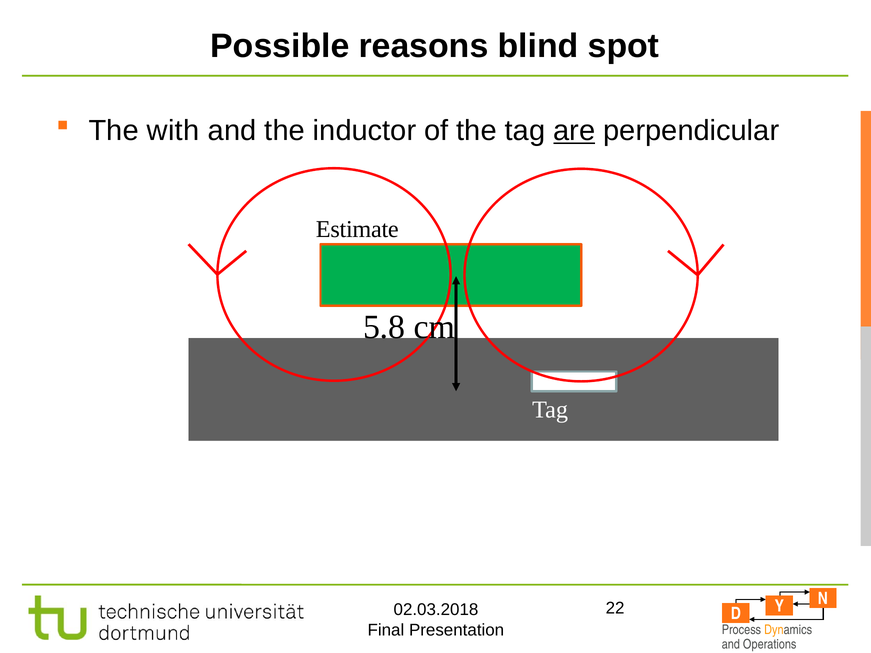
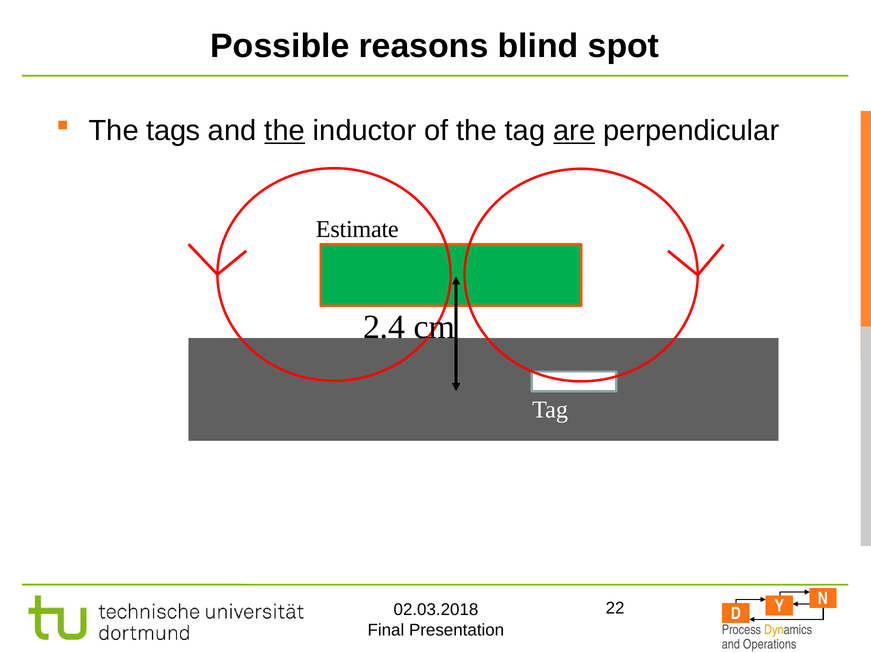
with: with -> tags
the at (285, 131) underline: none -> present
5.8: 5.8 -> 2.4
